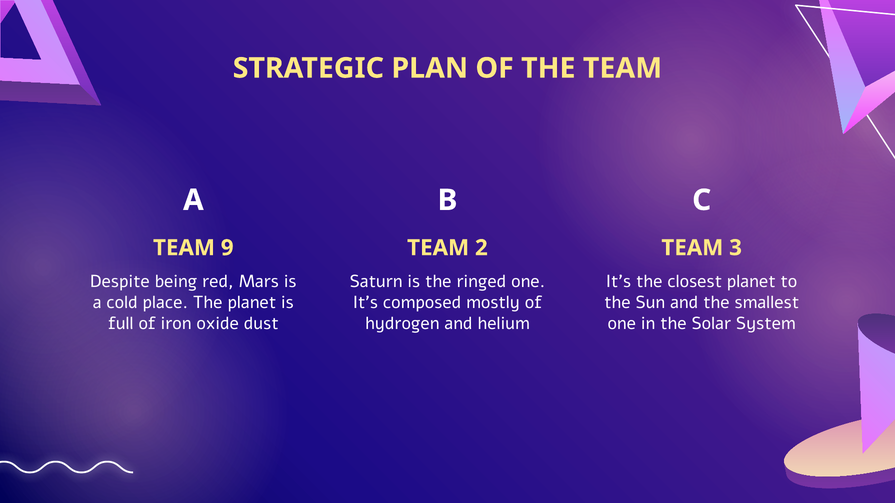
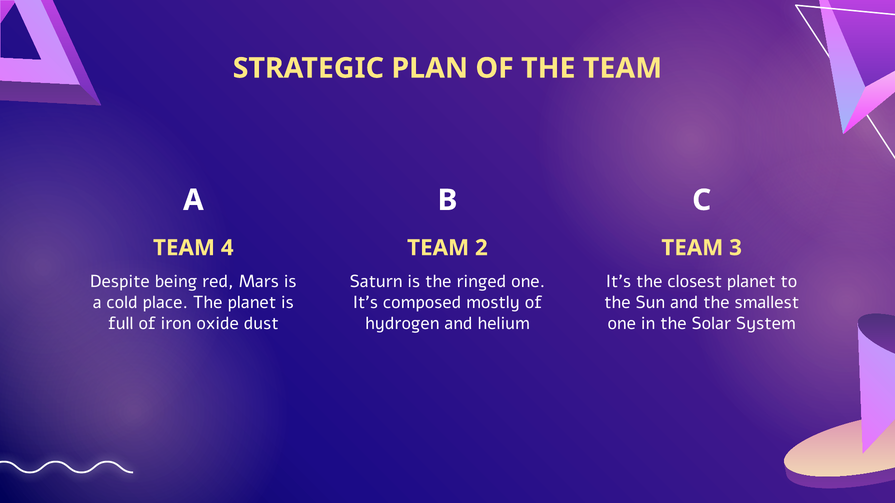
9: 9 -> 4
